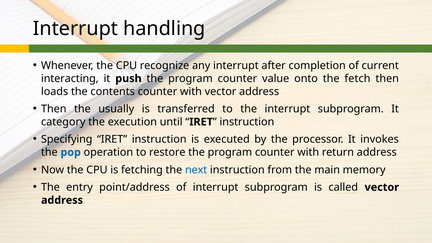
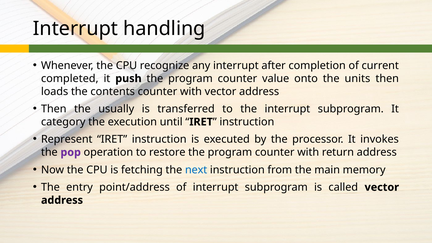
interacting: interacting -> completed
fetch: fetch -> units
Specifying: Specifying -> Represent
pop colour: blue -> purple
